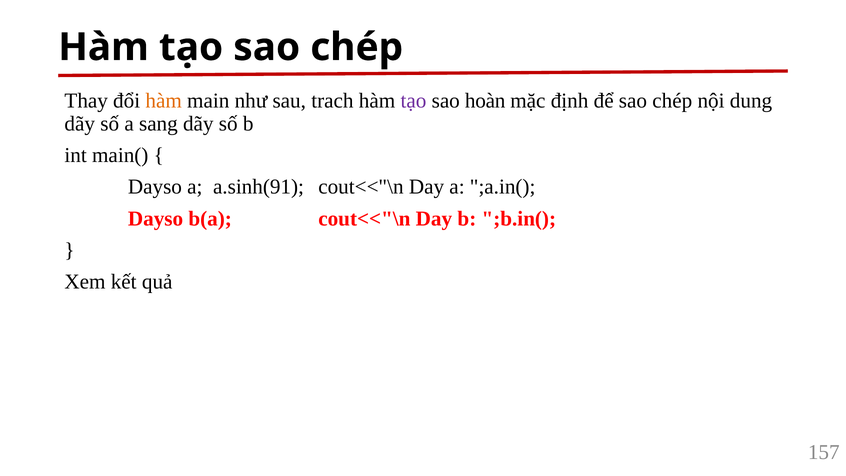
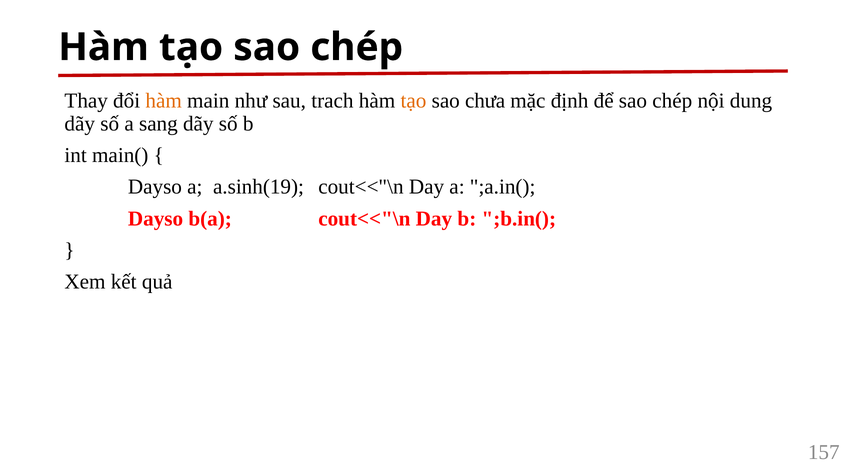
tạo at (413, 101) colour: purple -> orange
hoàn: hoàn -> chưa
a.sinh(91: a.sinh(91 -> a.sinh(19
